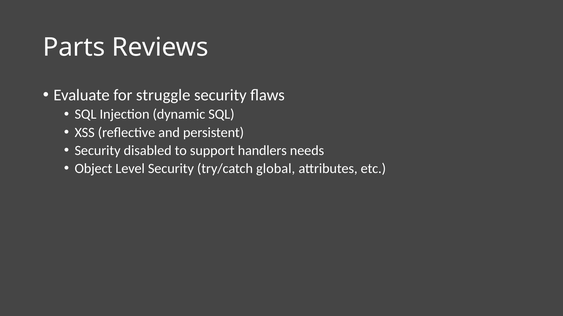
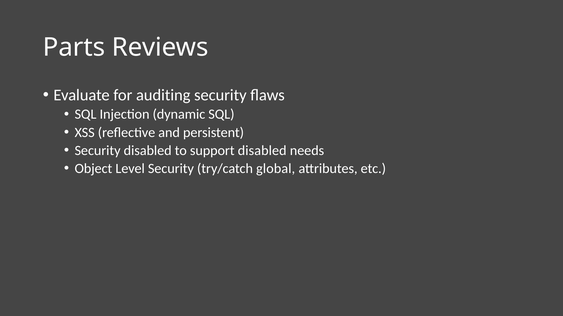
struggle: struggle -> auditing
support handlers: handlers -> disabled
